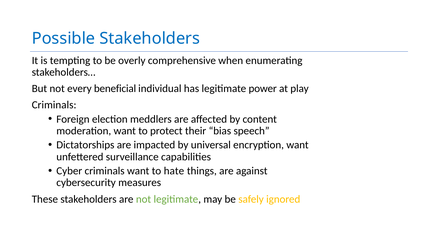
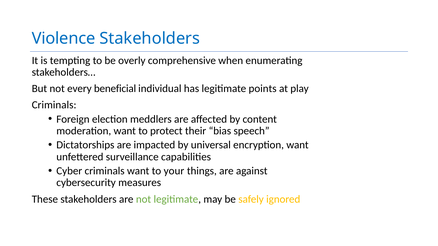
Possible: Possible -> Violence
power: power -> points
hate: hate -> your
